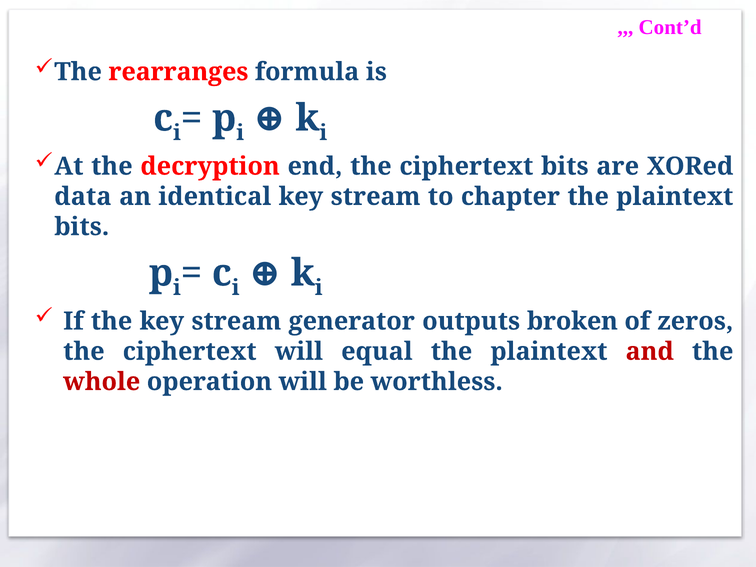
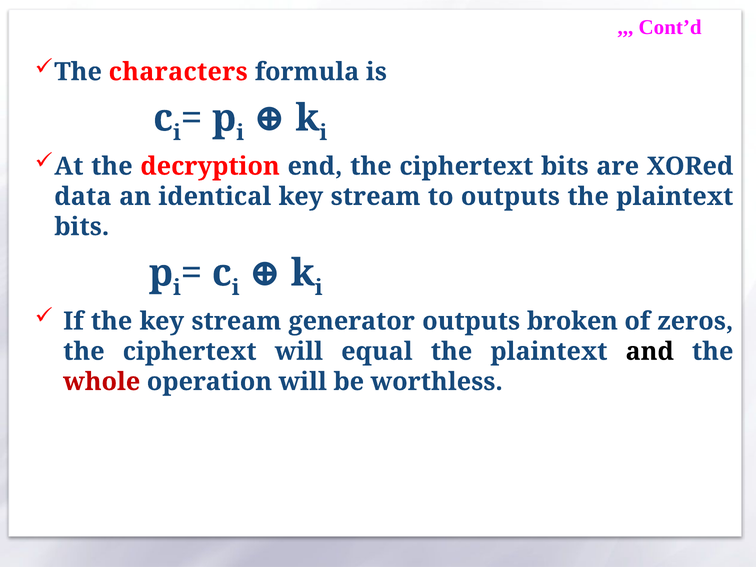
rearranges: rearranges -> characters
to chapter: chapter -> outputs
and colour: red -> black
